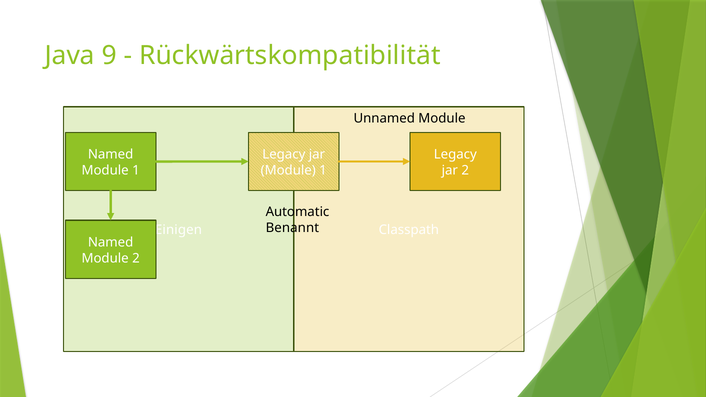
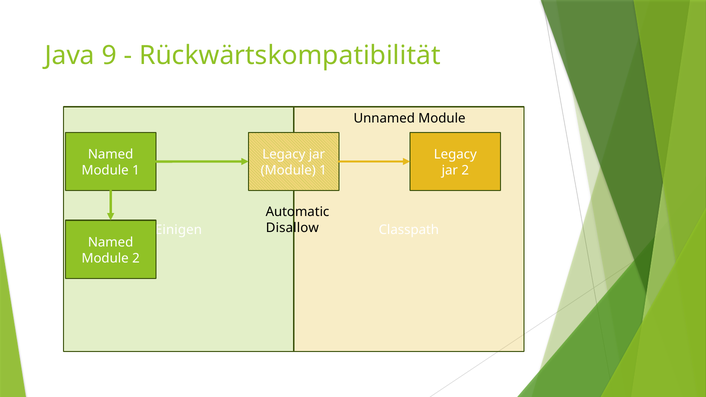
Benannt: Benannt -> Disallow
